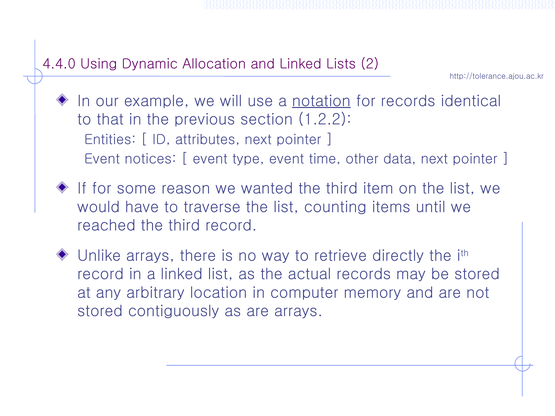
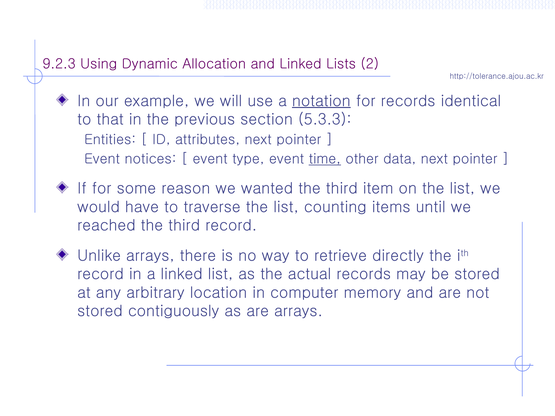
4.4.0: 4.4.0 -> 9.2.3
1.2.2: 1.2.2 -> 5.3.3
time underline: none -> present
